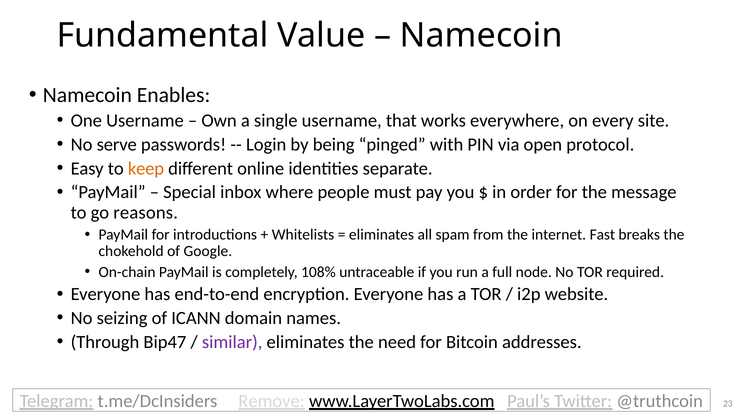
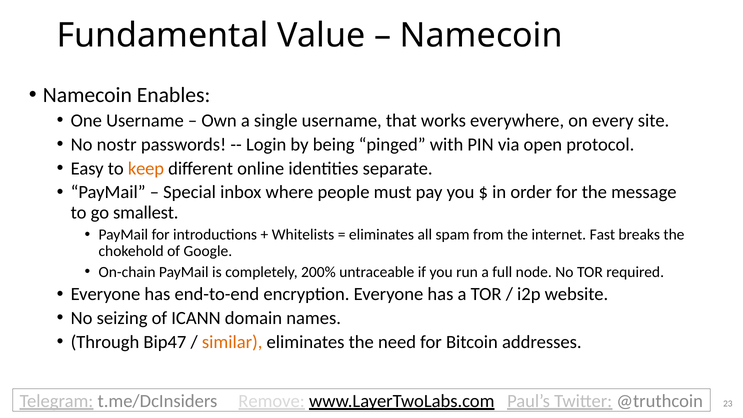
serve: serve -> nostr
reasons: reasons -> smallest
108%: 108% -> 200%
similar colour: purple -> orange
